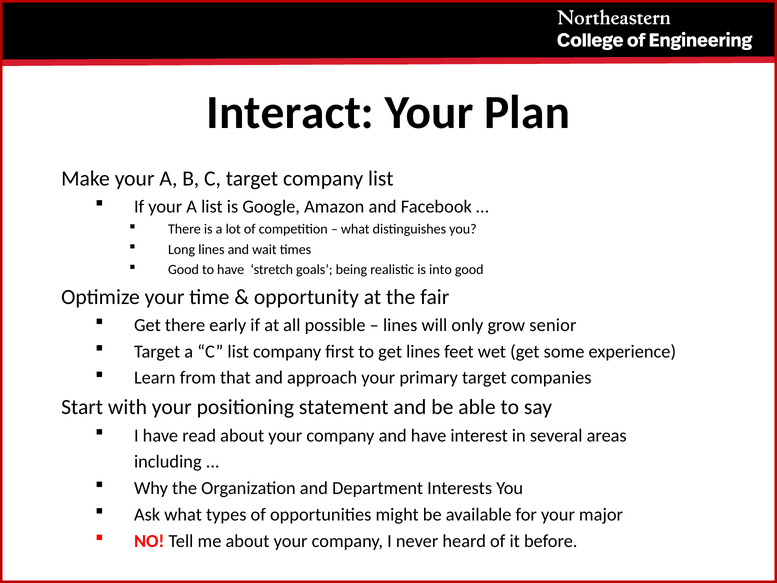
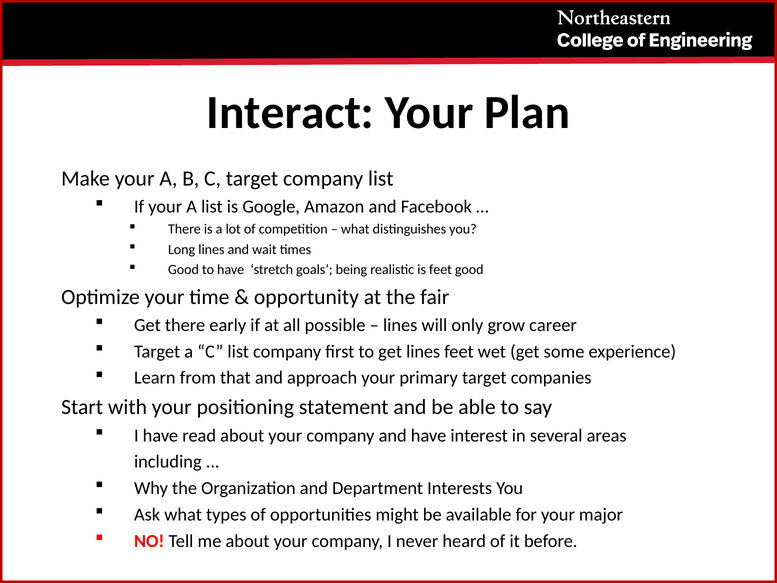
is into: into -> feet
senior: senior -> career
